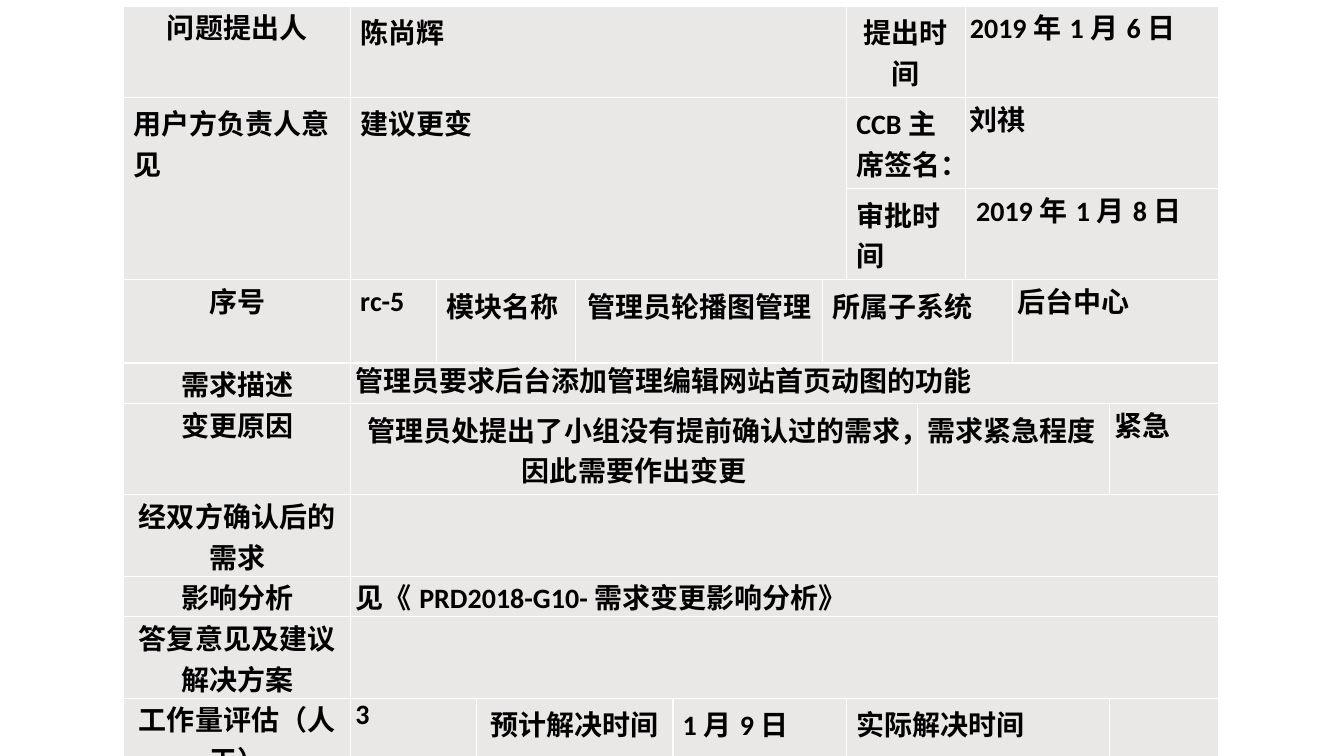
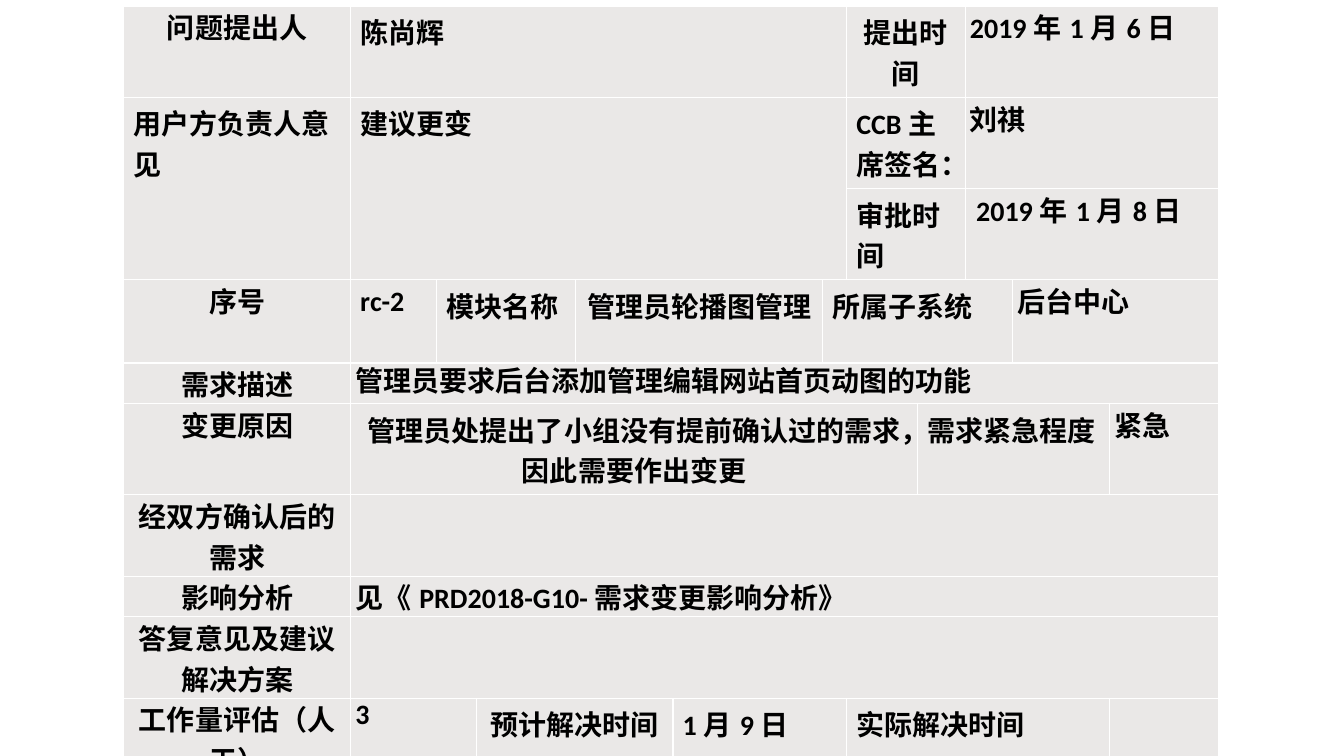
rc-5: rc-5 -> rc-2
